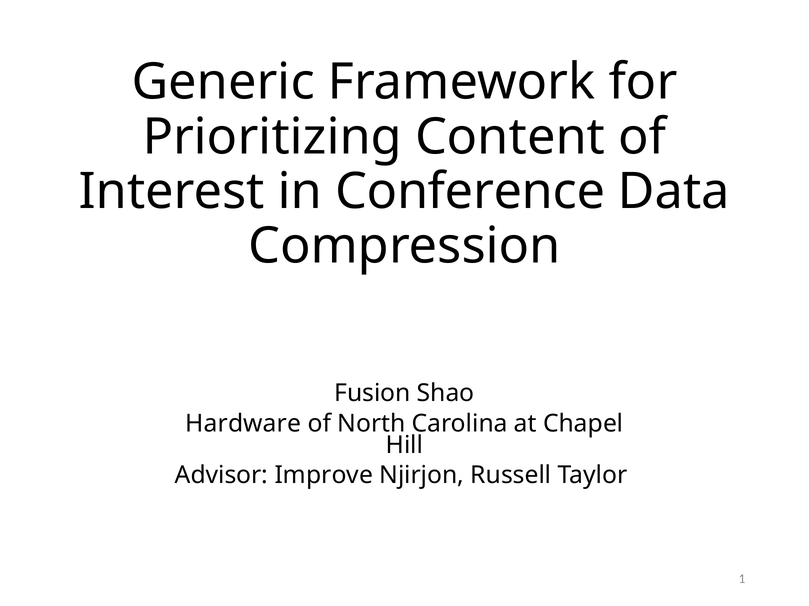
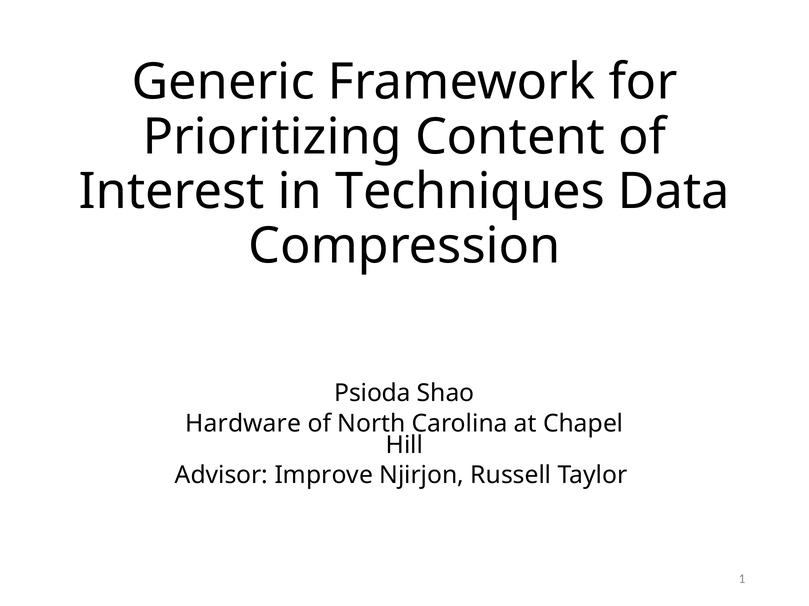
Conference: Conference -> Techniques
Fusion: Fusion -> Psioda
